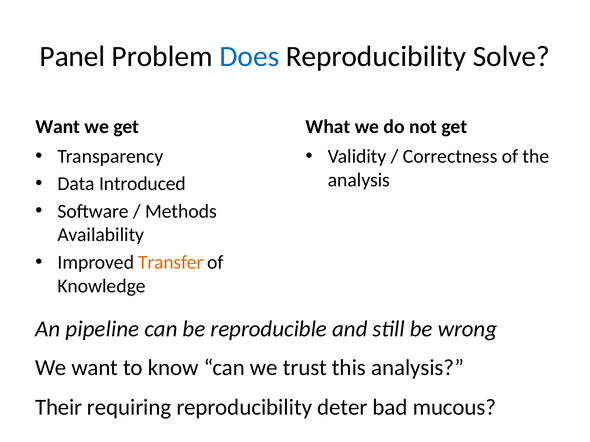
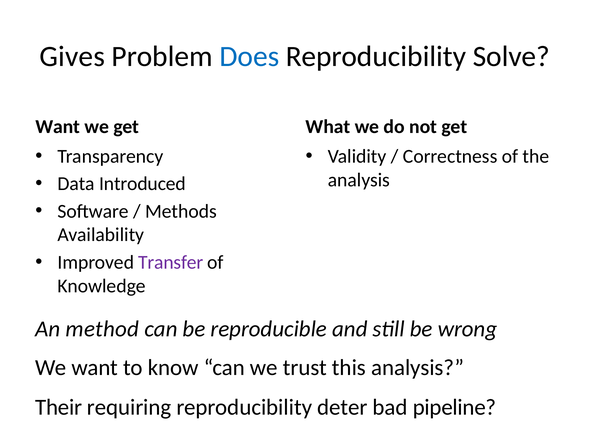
Panel: Panel -> Gives
Transfer colour: orange -> purple
pipeline: pipeline -> method
mucous: mucous -> pipeline
